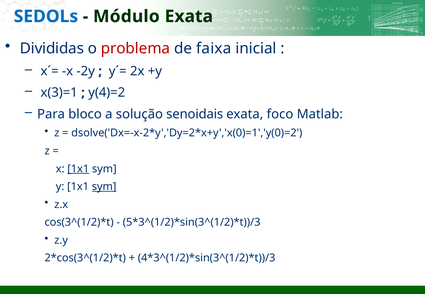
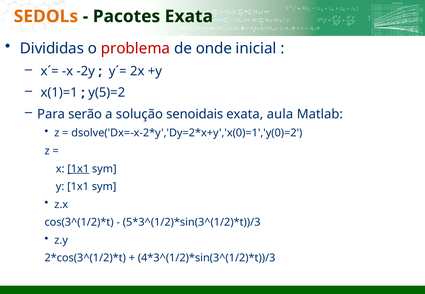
SEDOLs colour: blue -> orange
Módulo: Módulo -> Pacotes
faixa: faixa -> onde
x(3)=1: x(3)=1 -> x(1)=1
y(4)=2: y(4)=2 -> y(5)=2
bloco: bloco -> serão
foco: foco -> aula
sym at (104, 187) underline: present -> none
